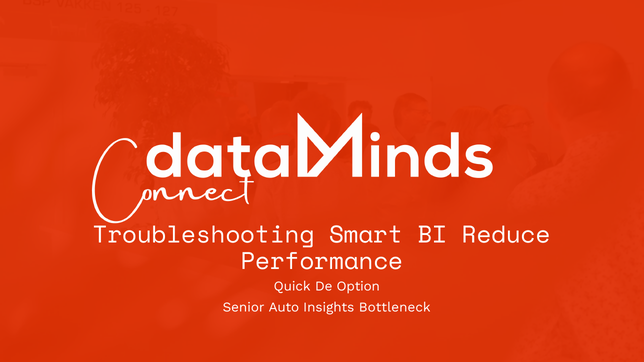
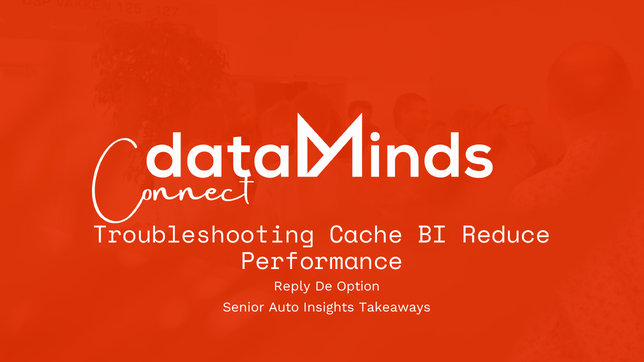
Smart: Smart -> Cache
Quick: Quick -> Reply
Bottleneck: Bottleneck -> Takeaways
